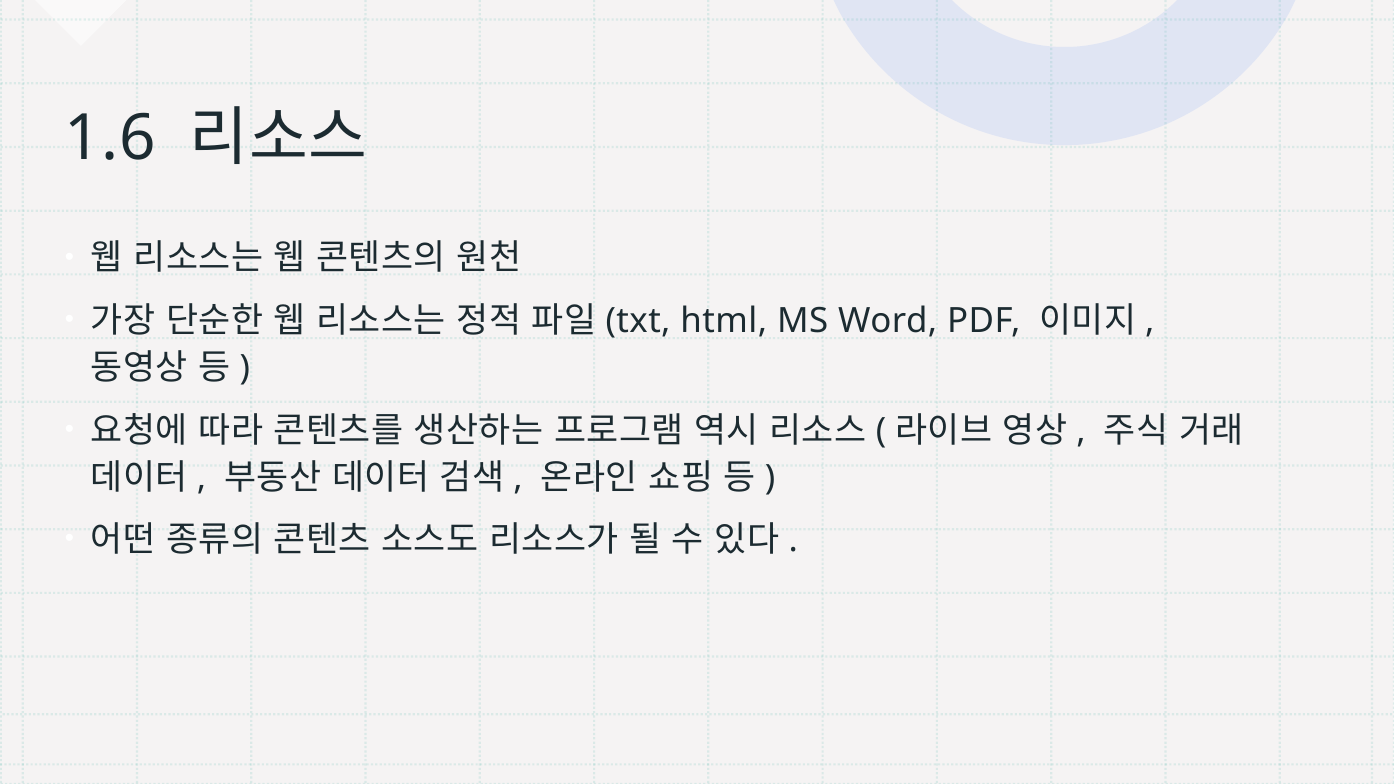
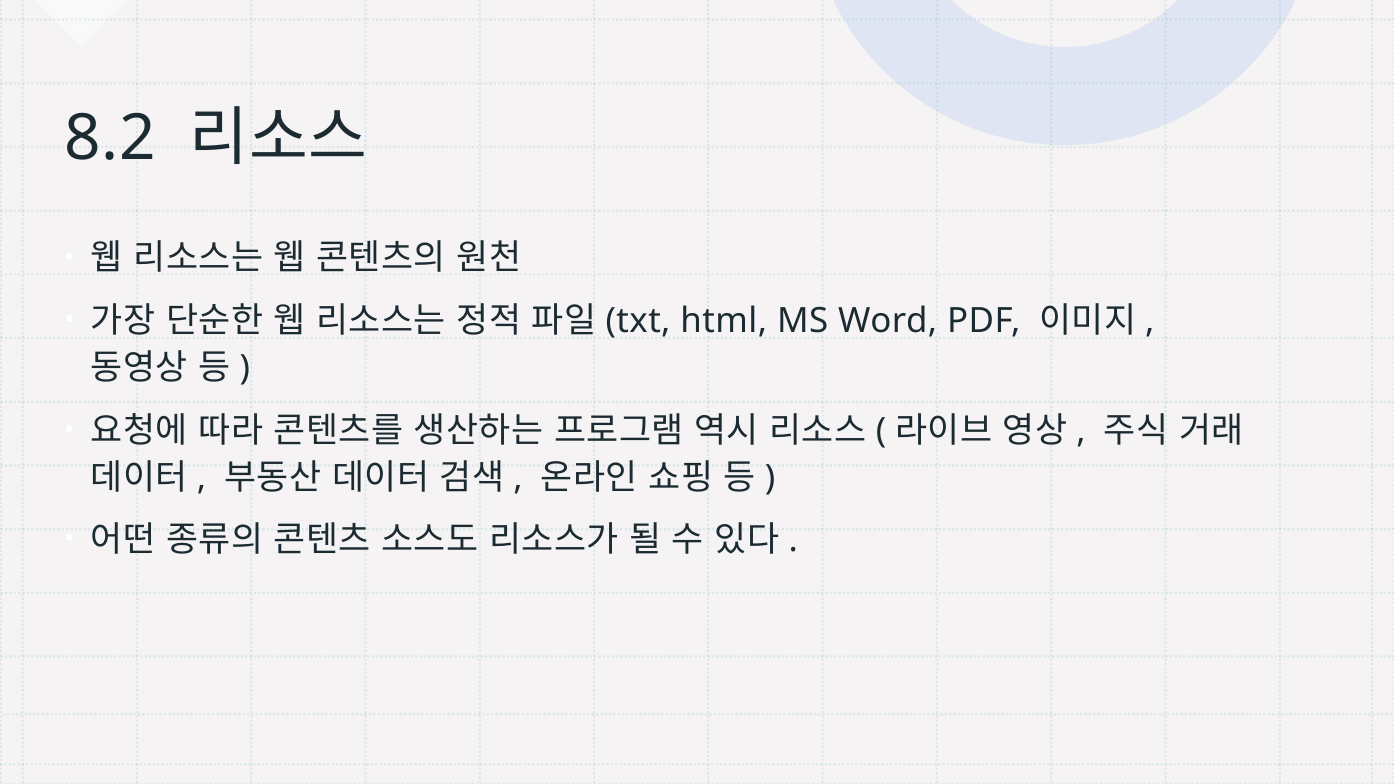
1.6: 1.6 -> 8.2
